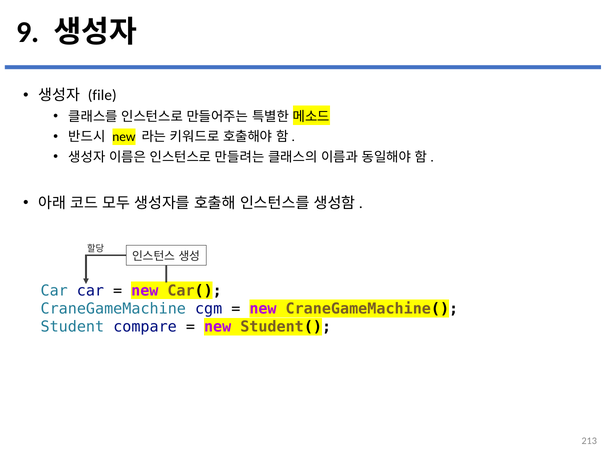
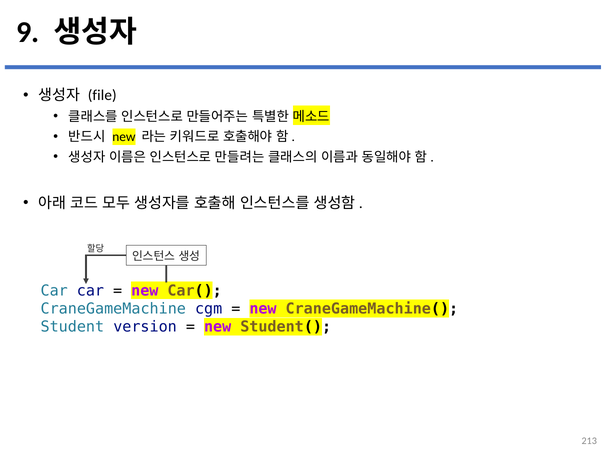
compare: compare -> version
